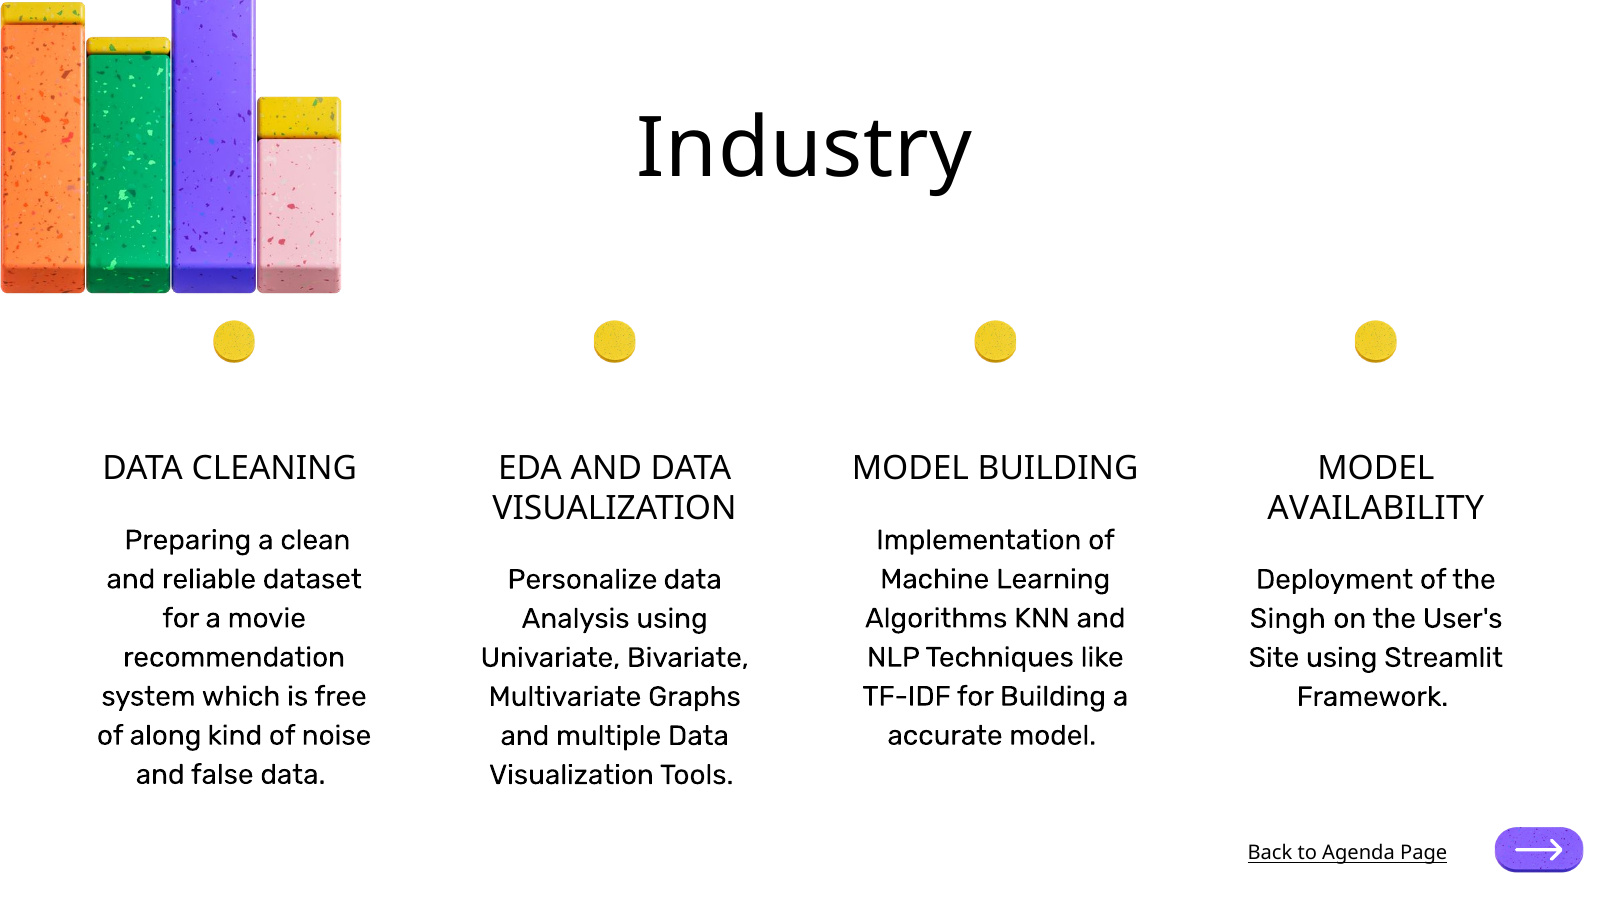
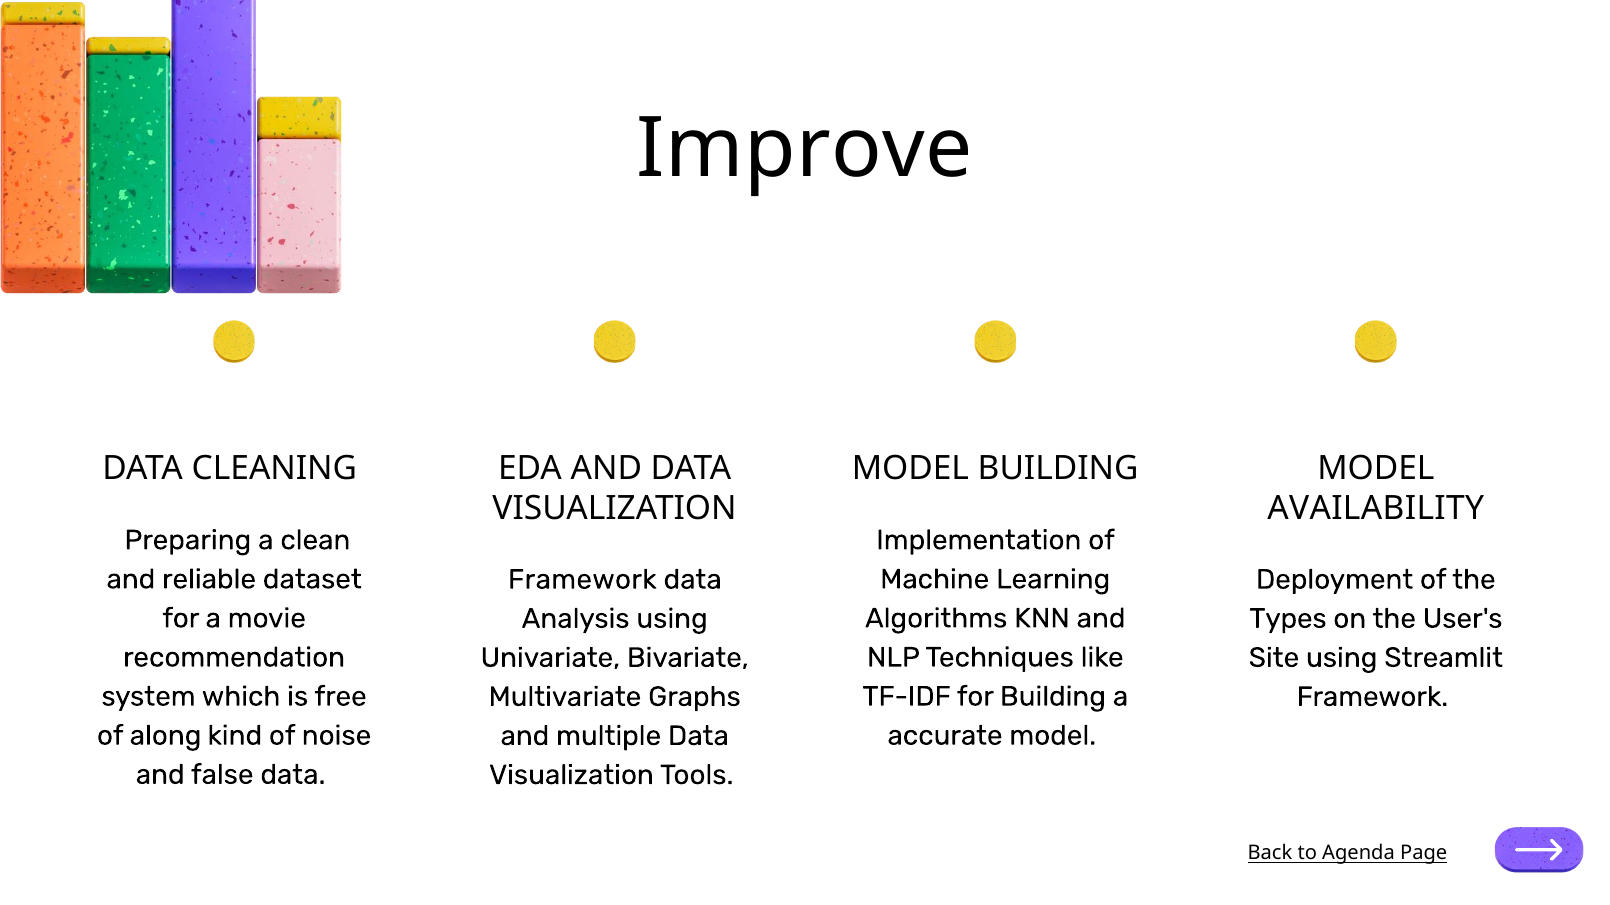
Industry: Industry -> Improve
Personalize at (583, 580): Personalize -> Framework
Singh: Singh -> Types
